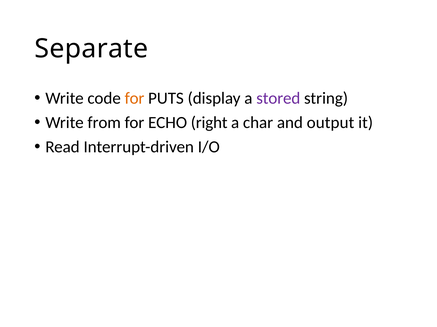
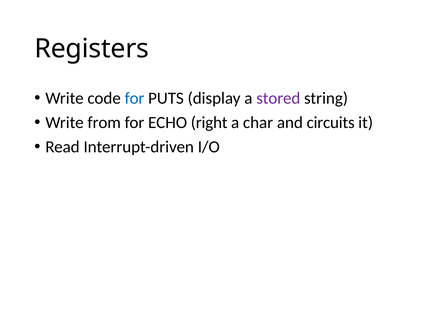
Separate: Separate -> Registers
for at (135, 99) colour: orange -> blue
output: output -> circuits
